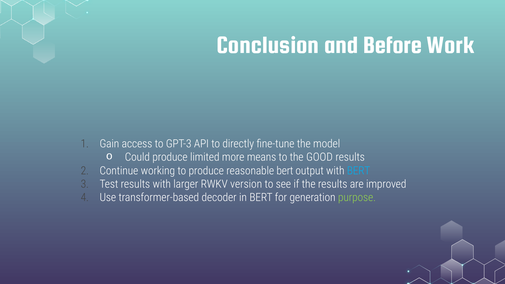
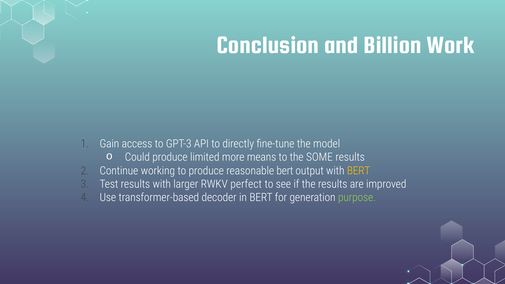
Before: Before -> Billion
GOOD: GOOD -> SOME
BERT at (359, 171) colour: light blue -> yellow
version: version -> perfect
